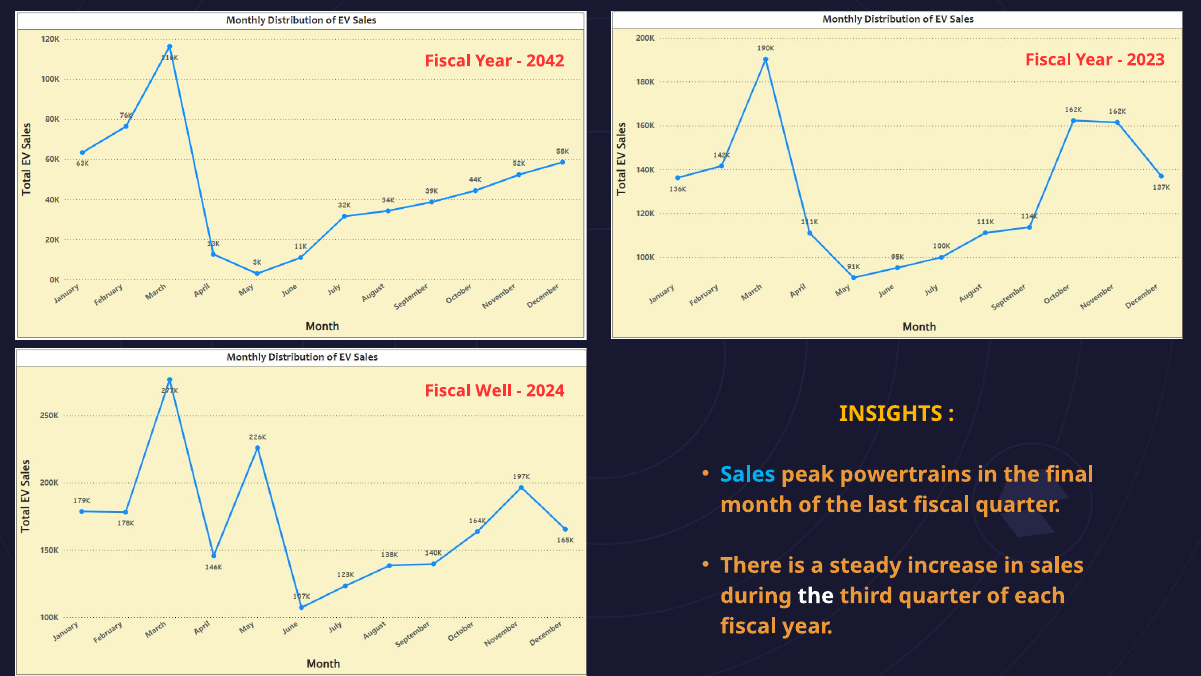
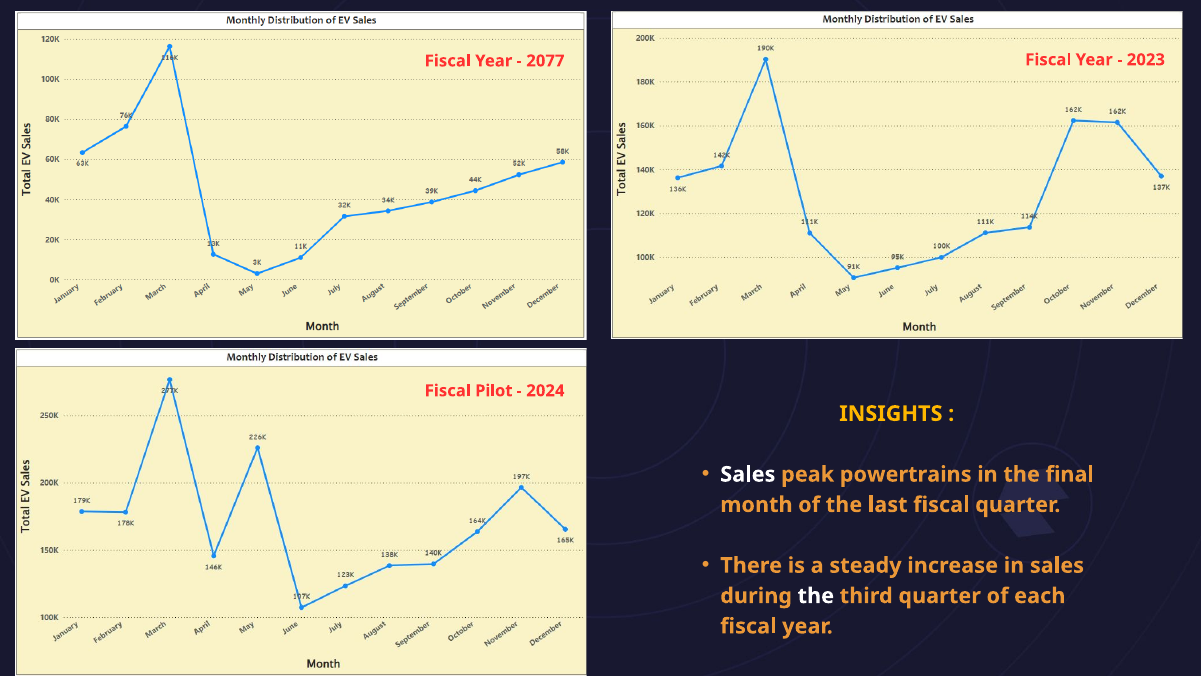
2042: 2042 -> 2077
Well: Well -> Pilot
Sales at (748, 474) colour: light blue -> white
